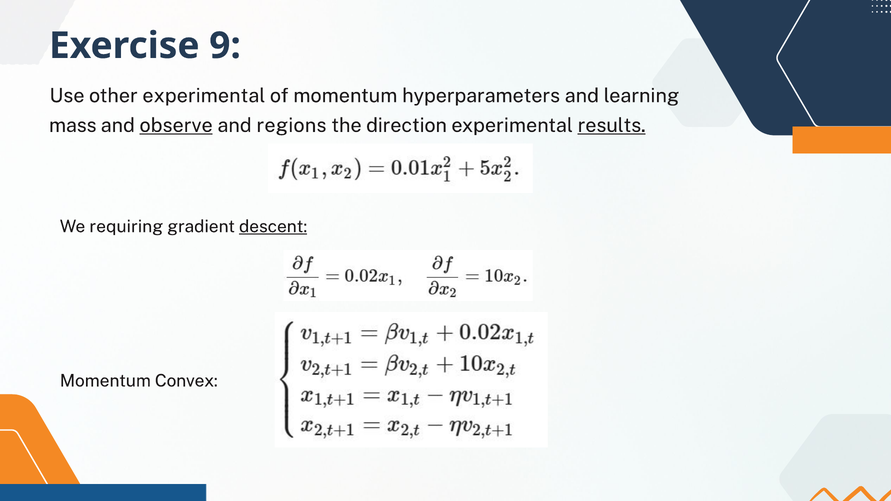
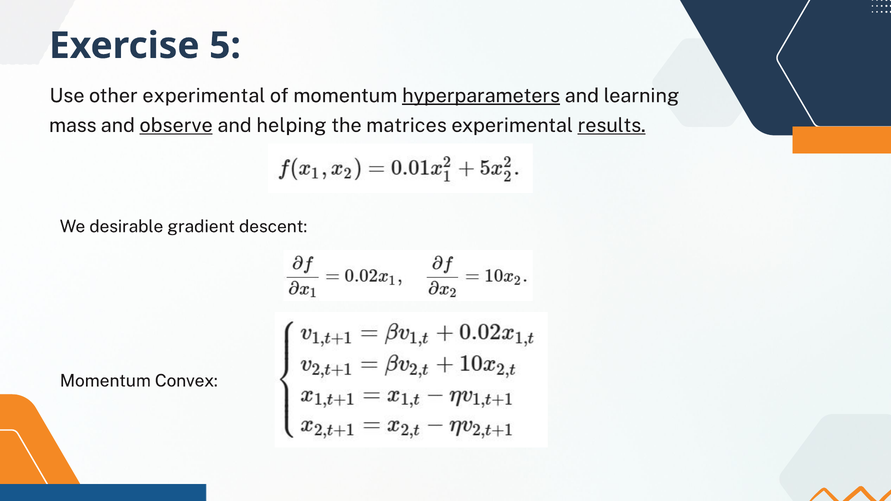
9: 9 -> 5
hyperparameters underline: none -> present
regions: regions -> helping
direction: direction -> matrices
requiring: requiring -> desirable
descent underline: present -> none
